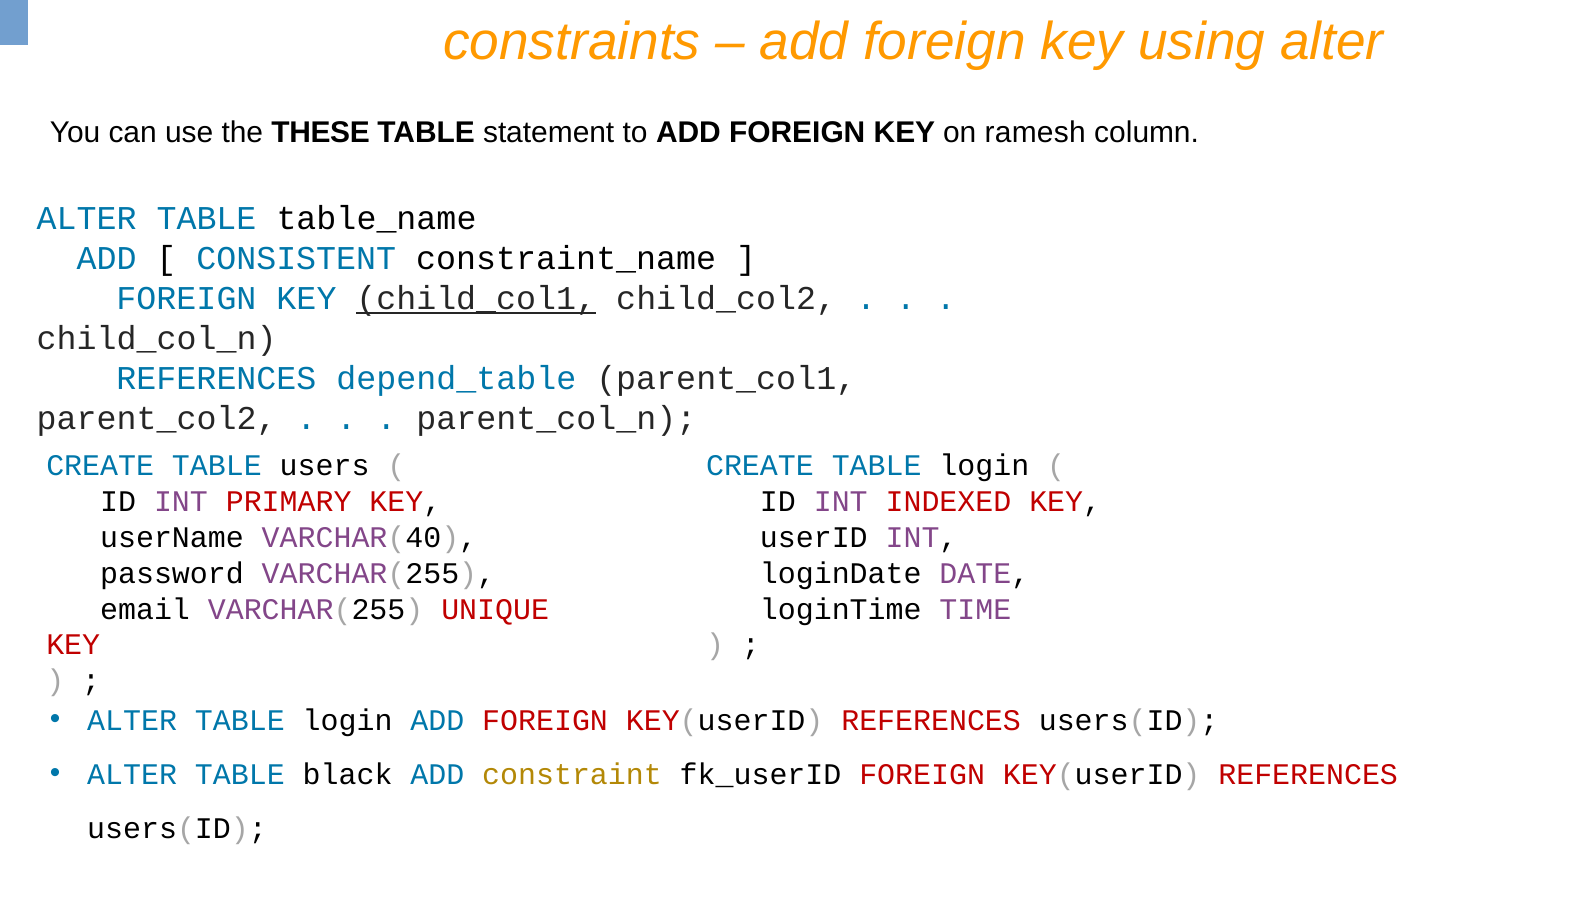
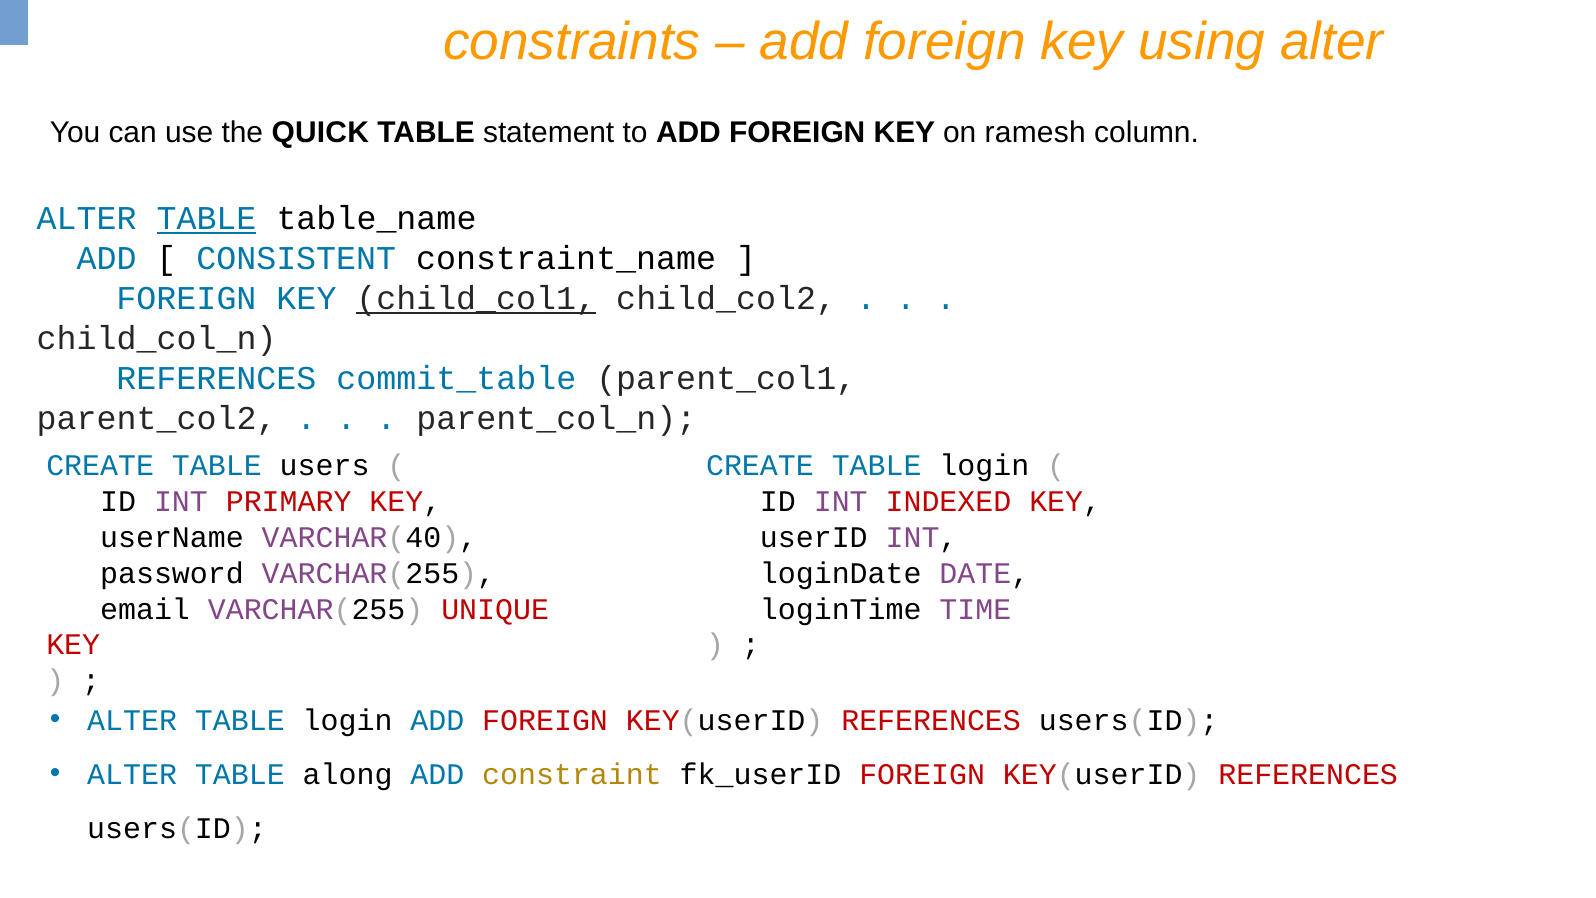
THESE: THESE -> QUICK
TABLE at (207, 219) underline: none -> present
depend_table: depend_table -> commit_table
black: black -> along
